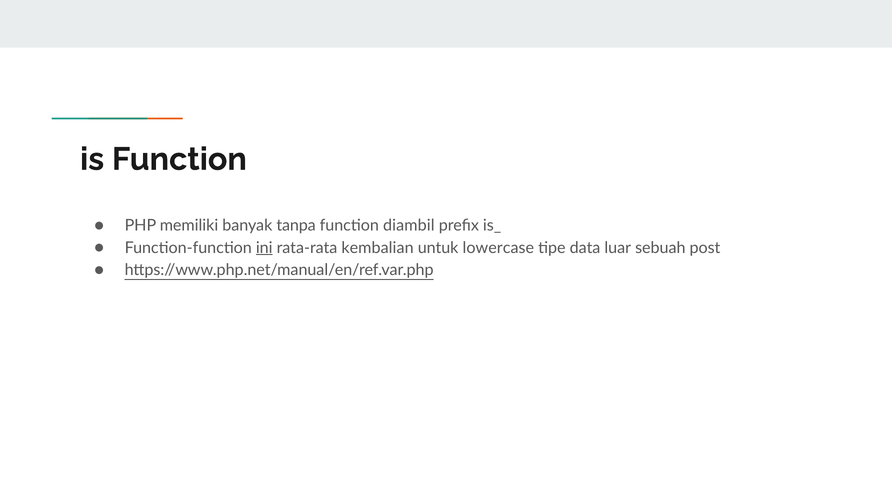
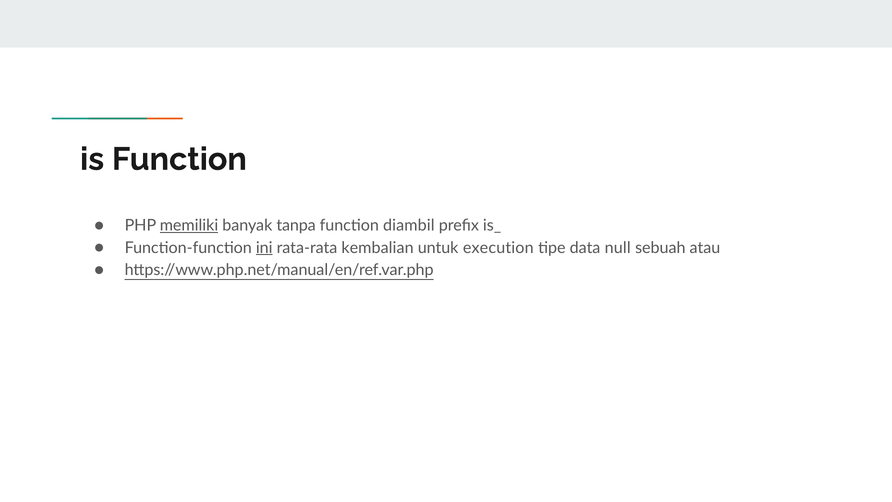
memiliki underline: none -> present
lowercase: lowercase -> execution
luar: luar -> null
post: post -> atau
